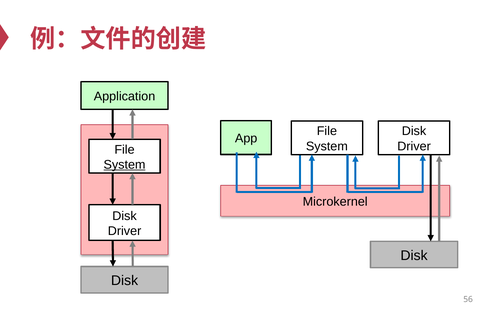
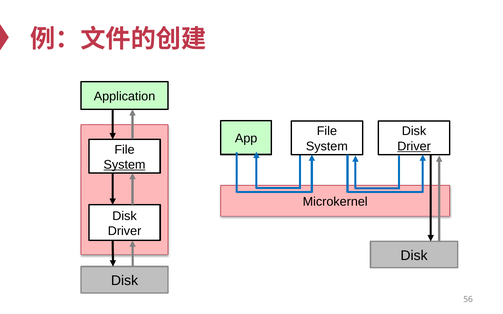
Driver at (414, 146) underline: none -> present
